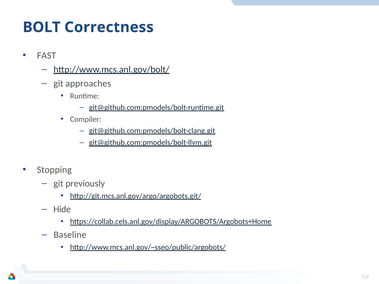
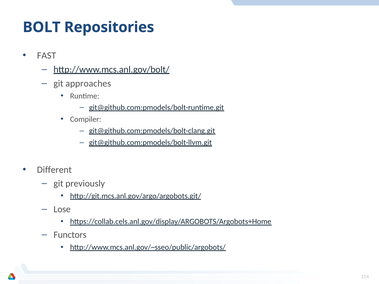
Correctness: Correctness -> Repositories
Stopping: Stopping -> Different
Hide: Hide -> Lose
Baseline: Baseline -> Functors
